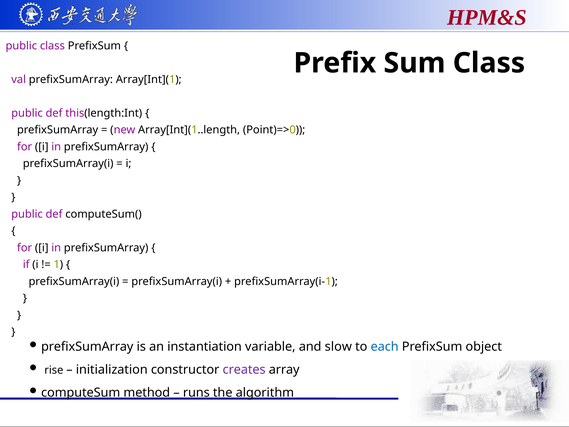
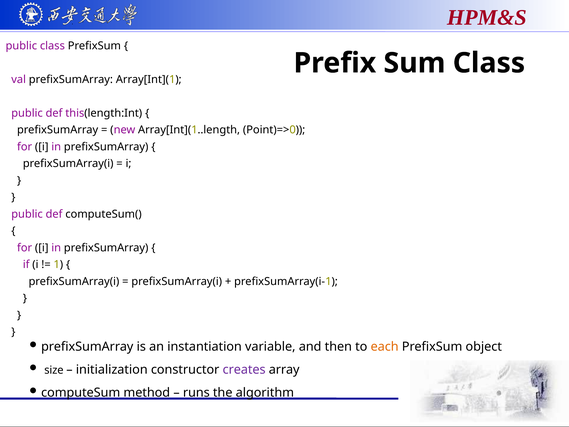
slow: slow -> then
each colour: blue -> orange
rise: rise -> size
